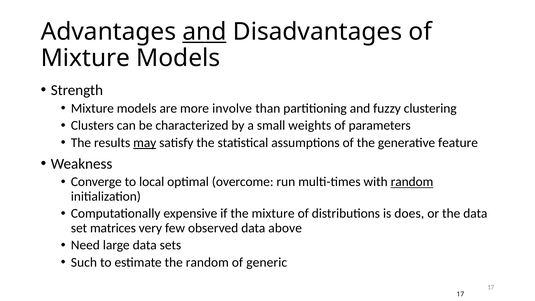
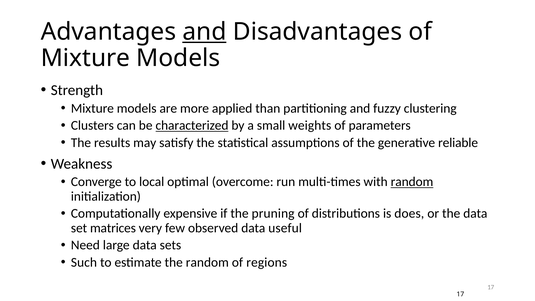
involve: involve -> applied
characterized underline: none -> present
may underline: present -> none
feature: feature -> reliable
the mixture: mixture -> pruning
above: above -> useful
generic: generic -> regions
